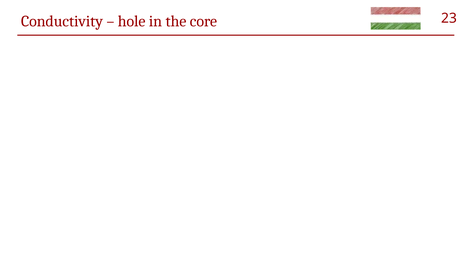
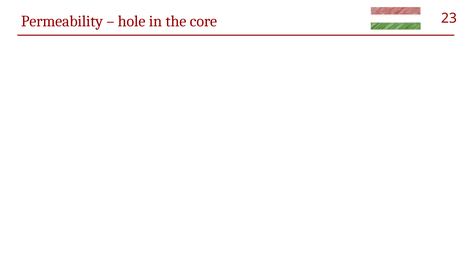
Conductivity: Conductivity -> Permeability
